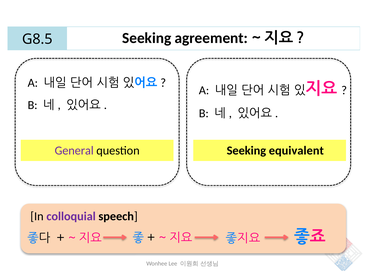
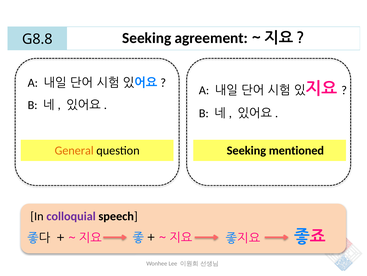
G8.5: G8.5 -> G8.8
General colour: purple -> orange
equivalent: equivalent -> mentioned
